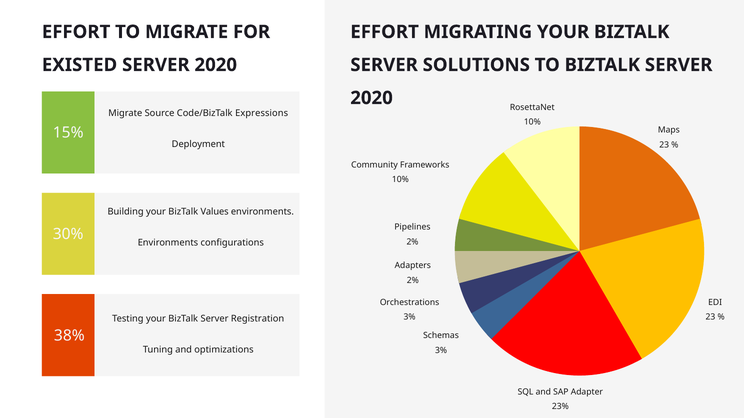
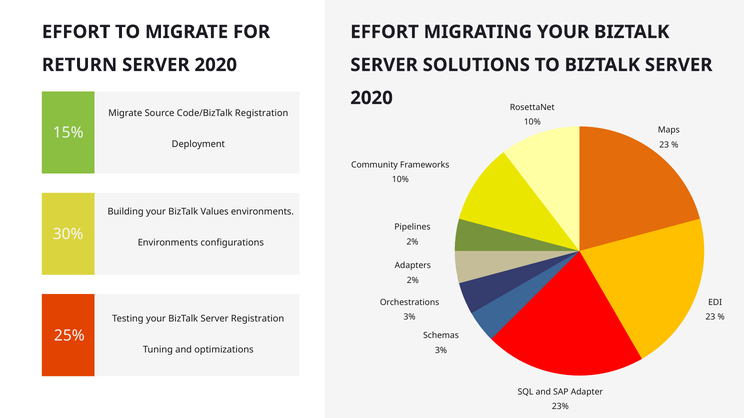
EXISTED: EXISTED -> RETURN
Code/BizTalk Expressions: Expressions -> Registration
38%: 38% -> 25%
